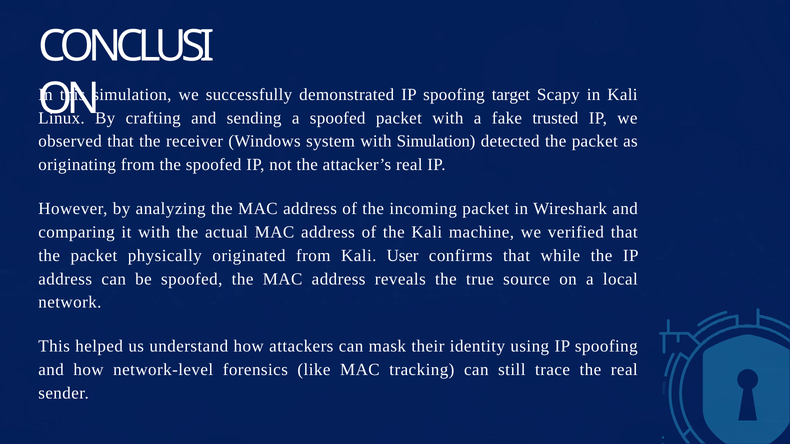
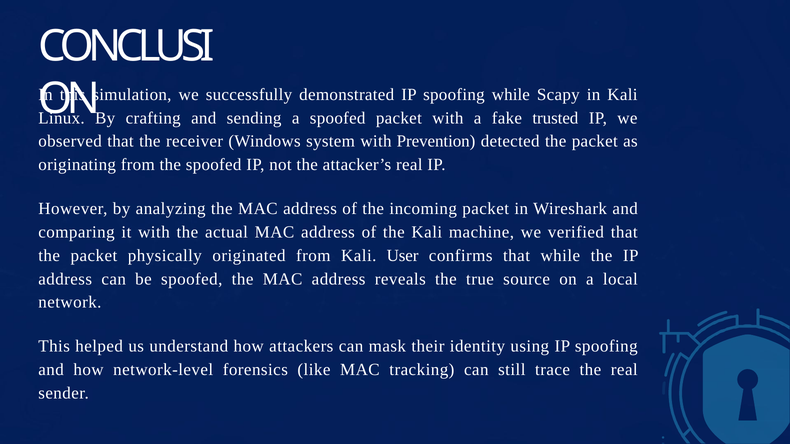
spoofing target: target -> while
with Simulation: Simulation -> Prevention
